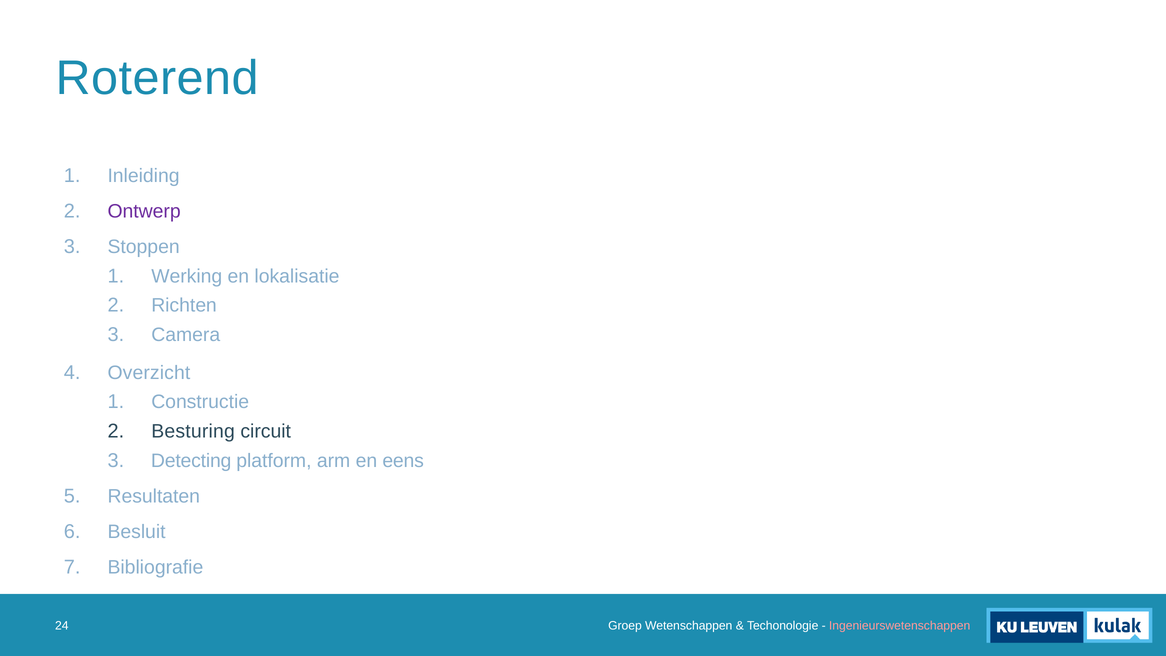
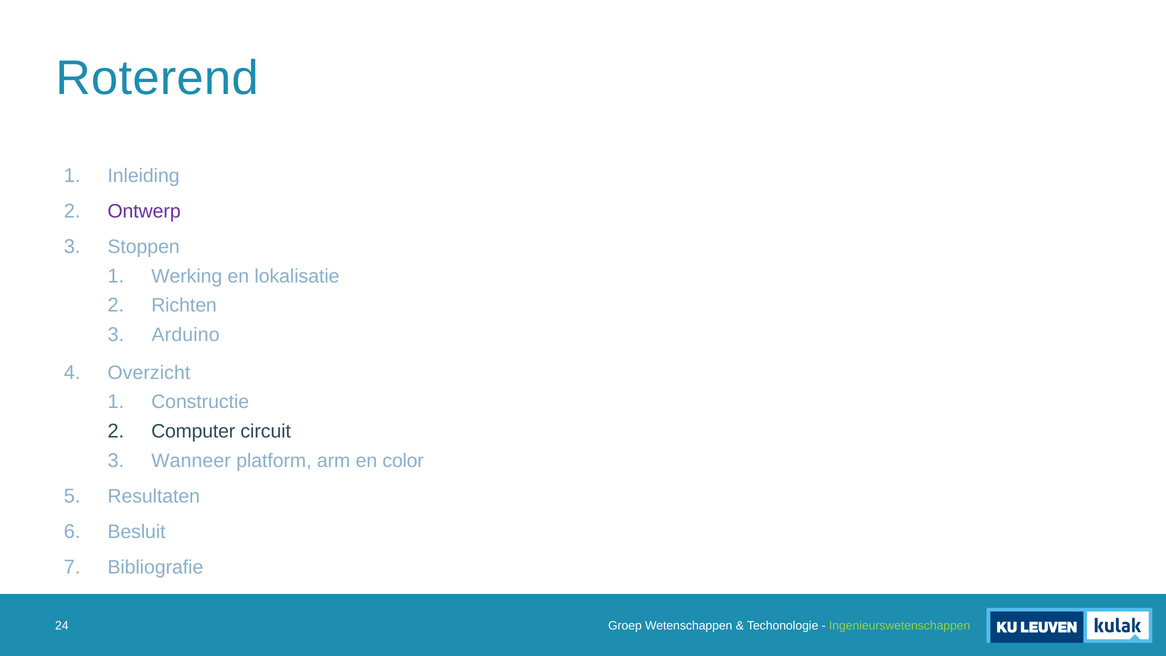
Camera: Camera -> Arduino
Besturing: Besturing -> Computer
Detecting: Detecting -> Wanneer
eens: eens -> color
Ingenieurswetenschappen colour: pink -> light green
